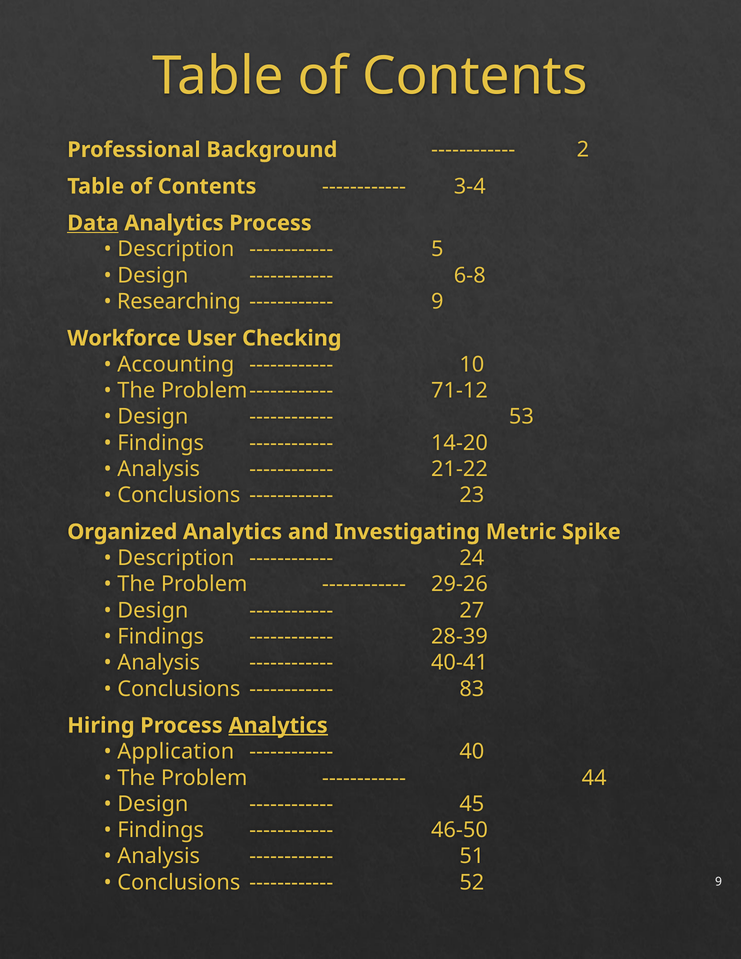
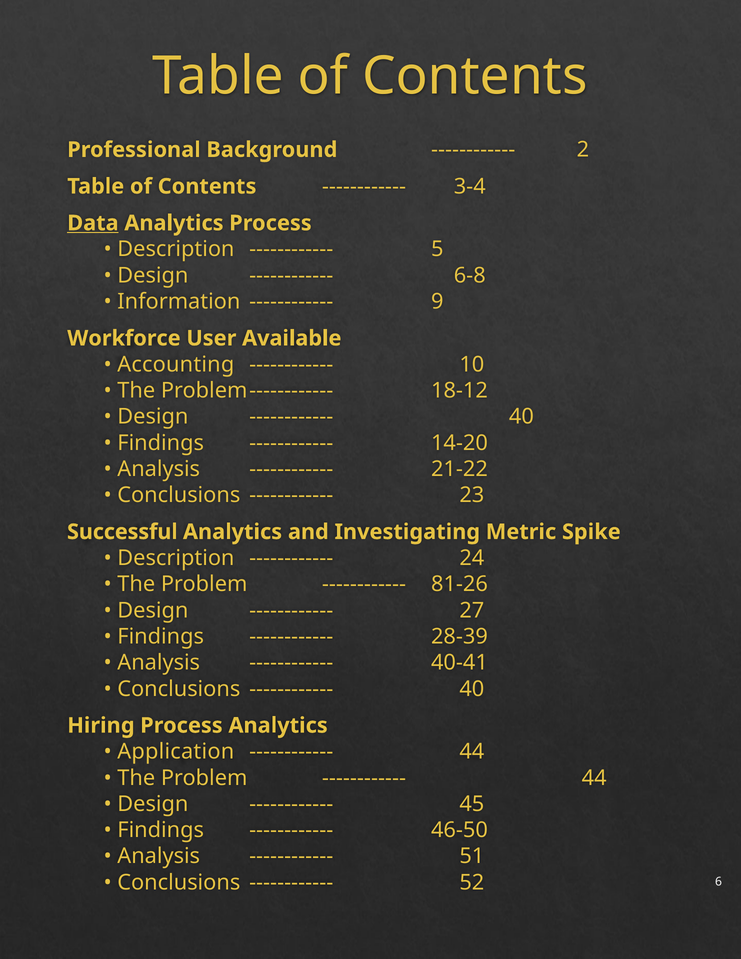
Researching: Researching -> Information
Checking: Checking -> Available
71-12: 71-12 -> 18-12
53 at (521, 417): 53 -> 40
Organized: Organized -> Successful
29-26: 29-26 -> 81-26
83 at (472, 689): 83 -> 40
Analytics at (278, 725) underline: present -> none
40 at (472, 752): 40 -> 44
52 9: 9 -> 6
